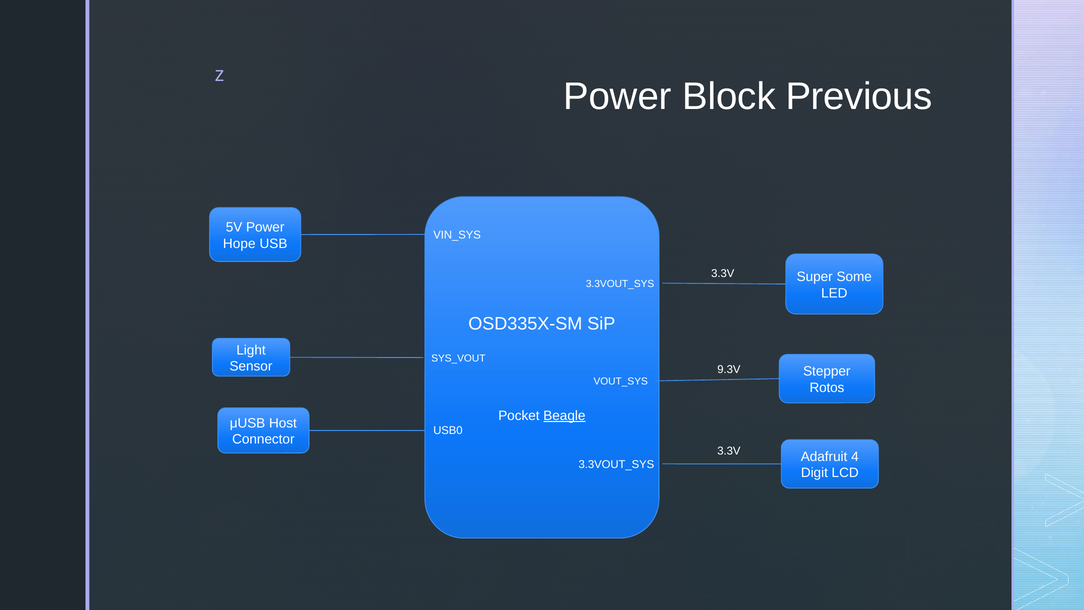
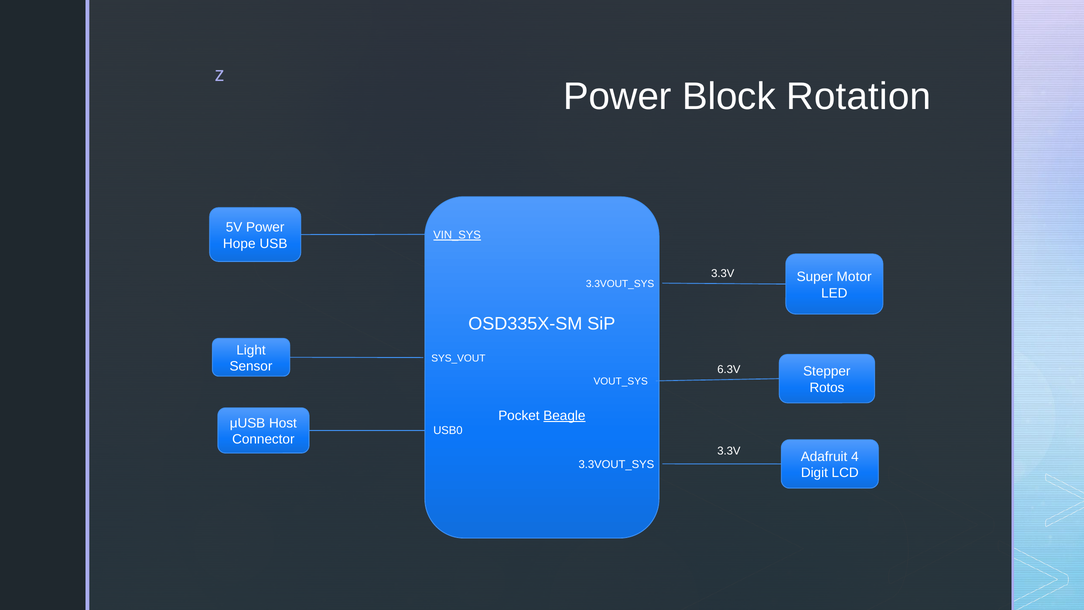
Previous: Previous -> Rotation
VIN_SYS underline: none -> present
Some: Some -> Motor
9.3V: 9.3V -> 6.3V
